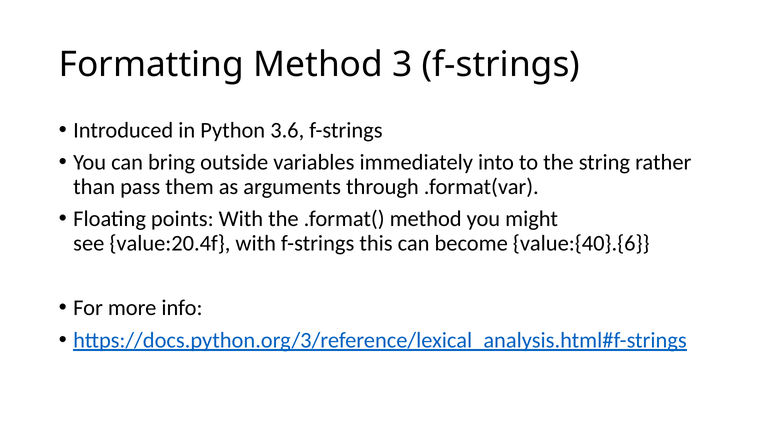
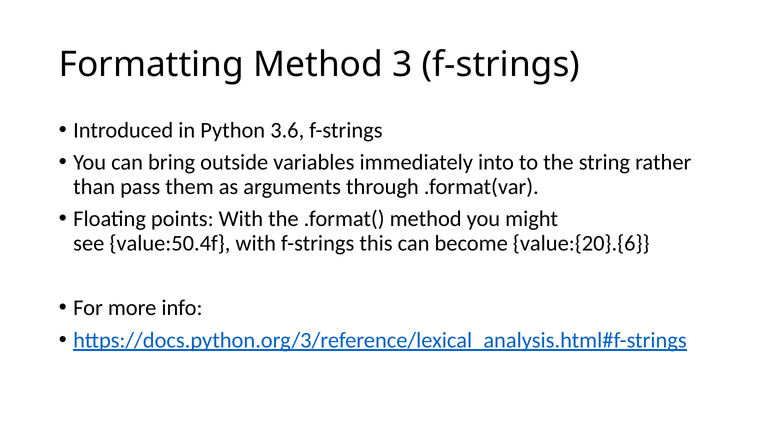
value:20.4f: value:20.4f -> value:50.4f
value:{40}.{6: value:{40}.{6 -> value:{20}.{6
